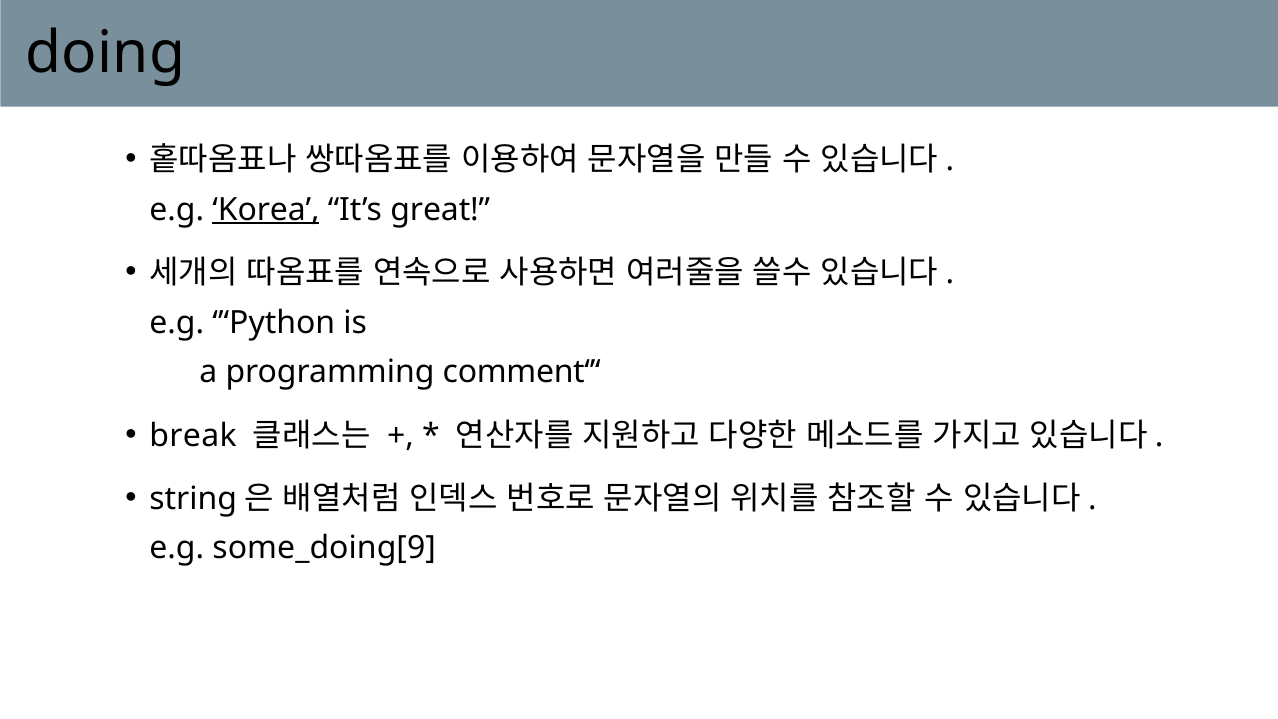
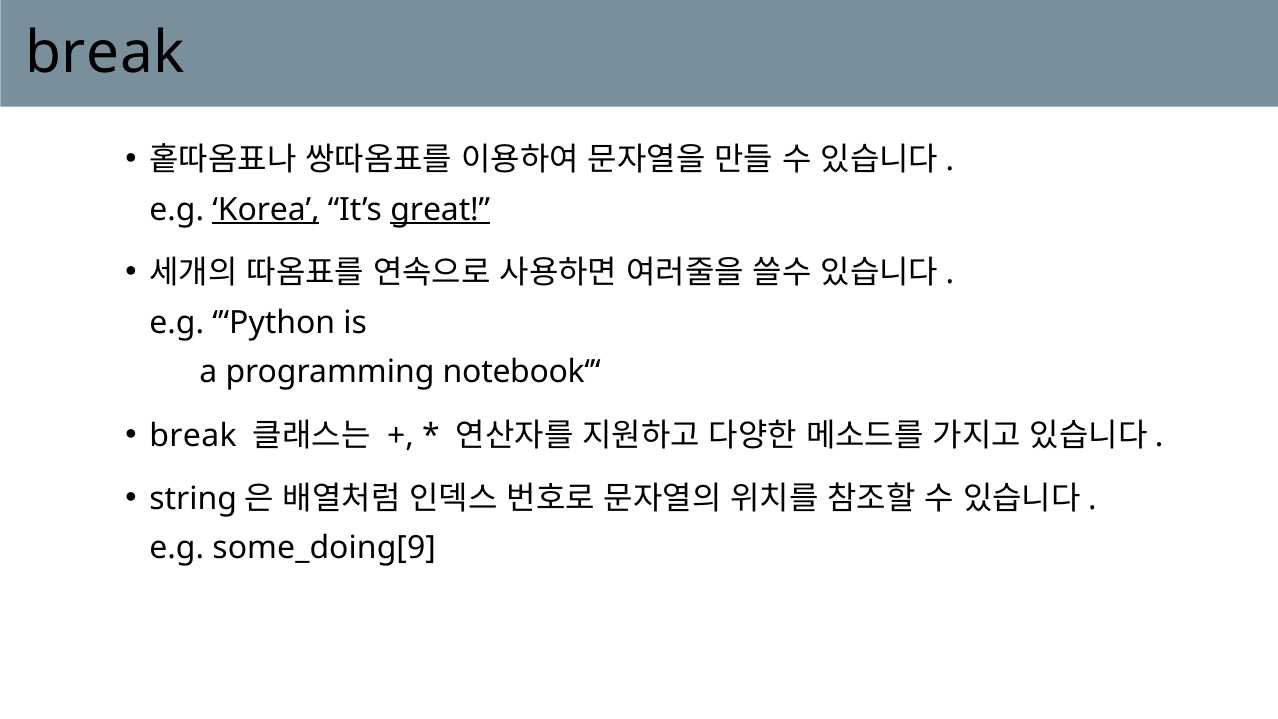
doing at (105, 53): doing -> break
great underline: none -> present
comment‘’‘: comment‘’‘ -> notebook‘’‘
